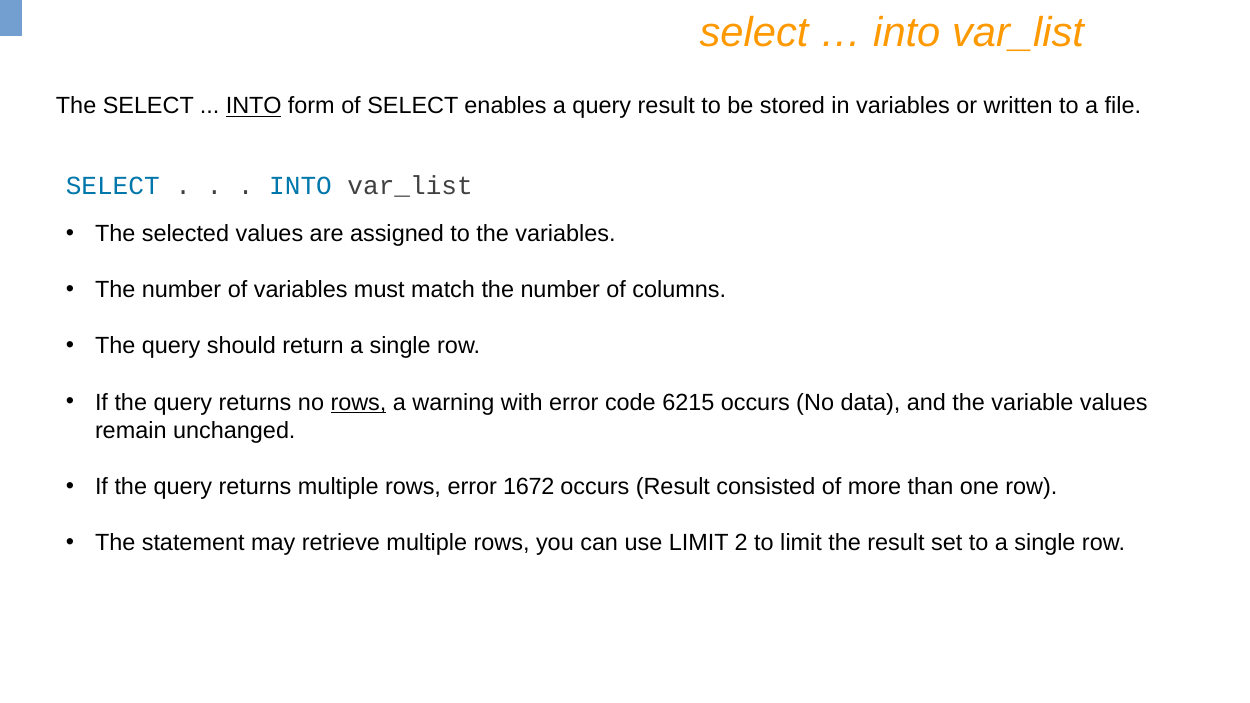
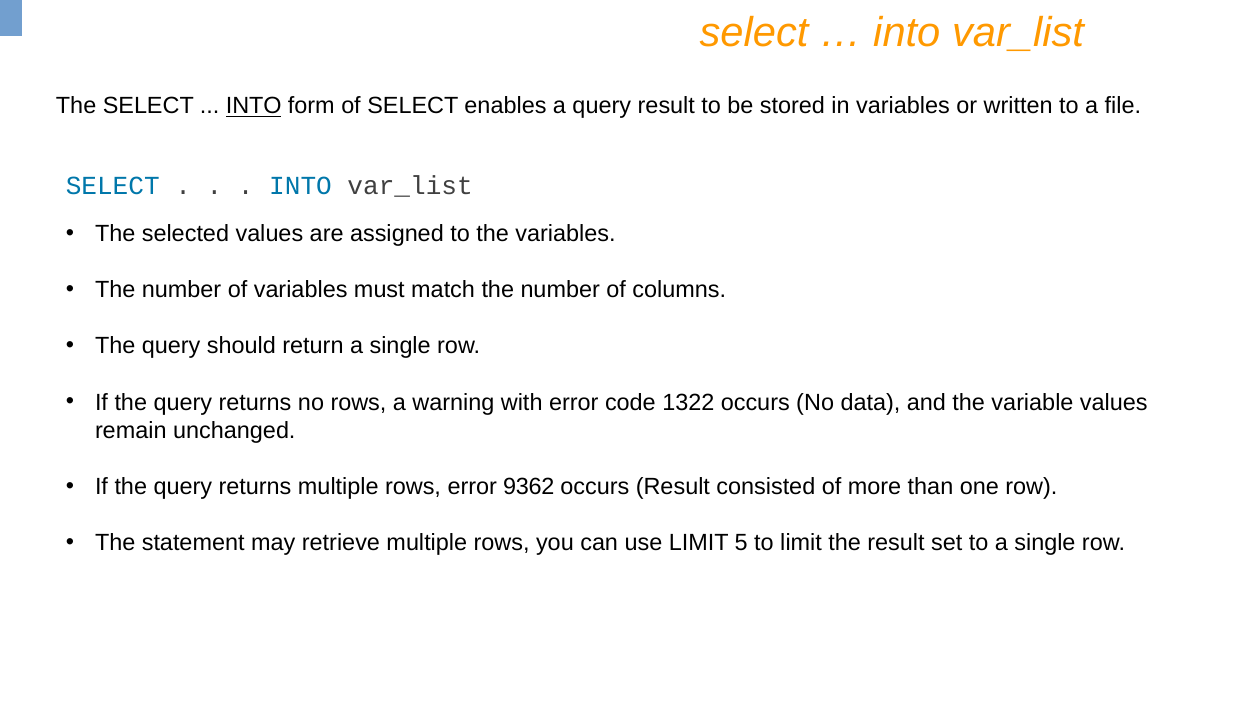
rows at (358, 402) underline: present -> none
6215: 6215 -> 1322
1672: 1672 -> 9362
2: 2 -> 5
